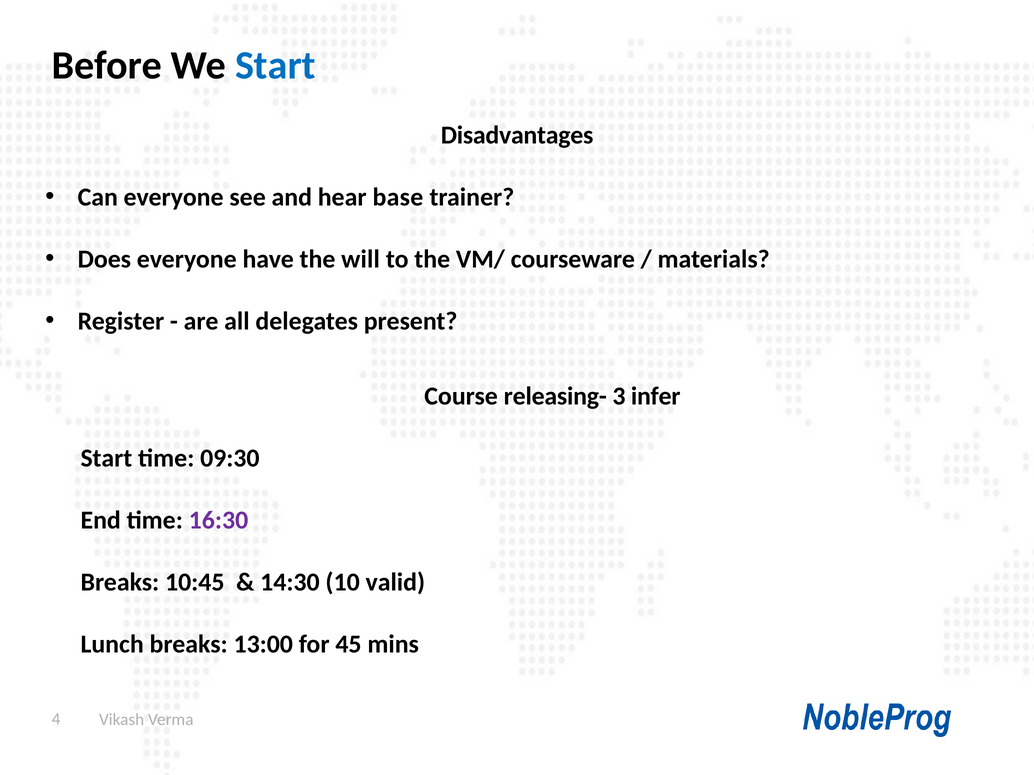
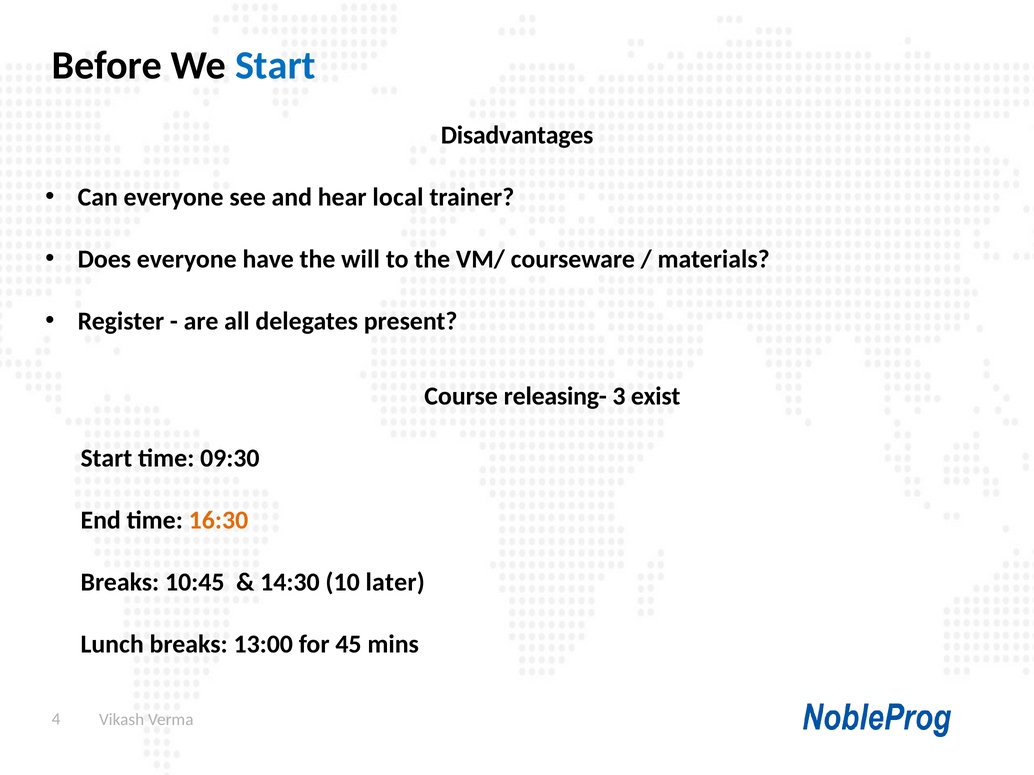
base: base -> local
infer: infer -> exist
16:30 colour: purple -> orange
valid: valid -> later
